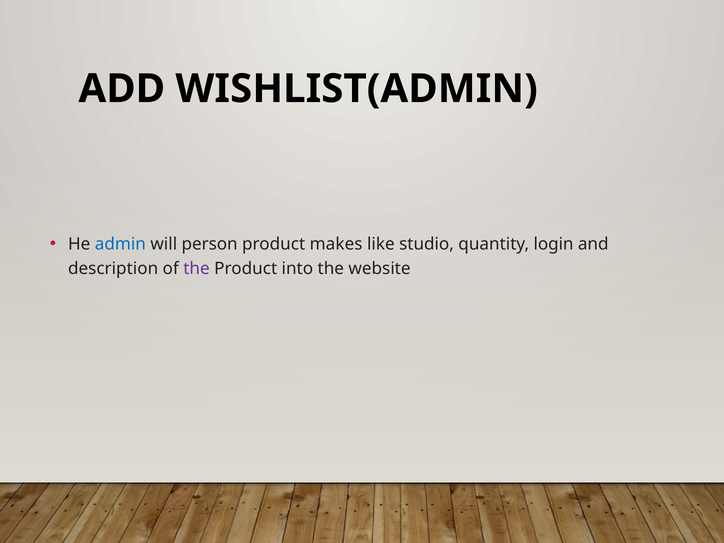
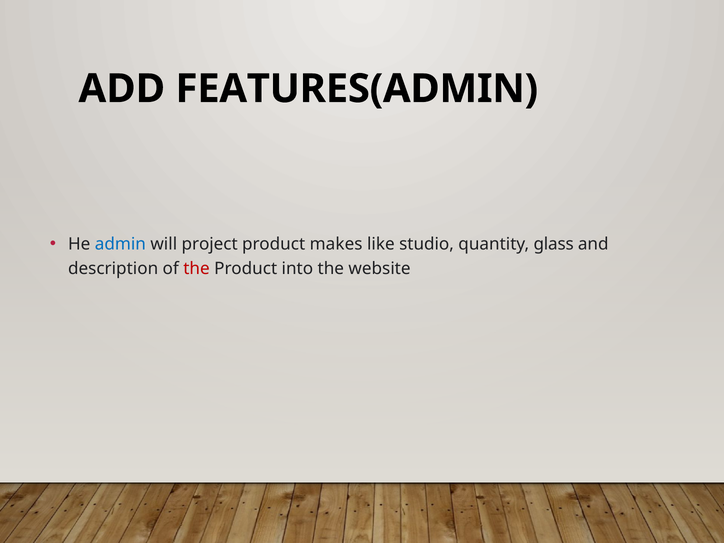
WISHLIST(ADMIN: WISHLIST(ADMIN -> FEATURES(ADMIN
person: person -> project
login: login -> glass
the at (197, 269) colour: purple -> red
